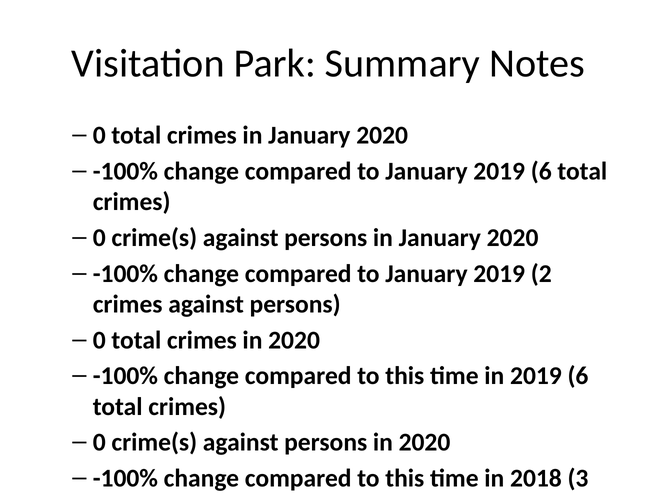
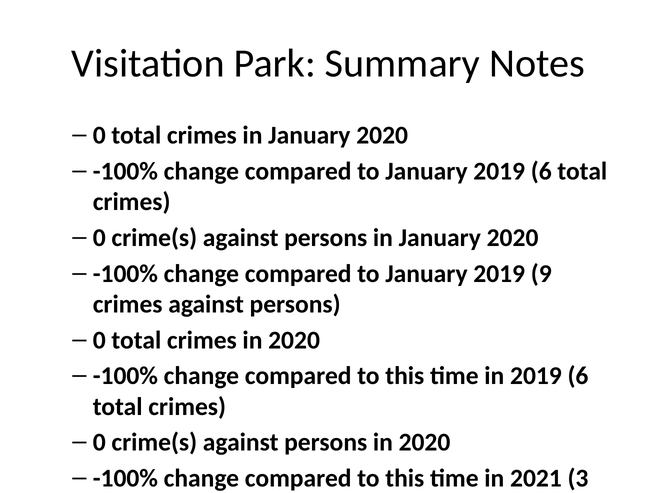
2: 2 -> 9
2018: 2018 -> 2021
